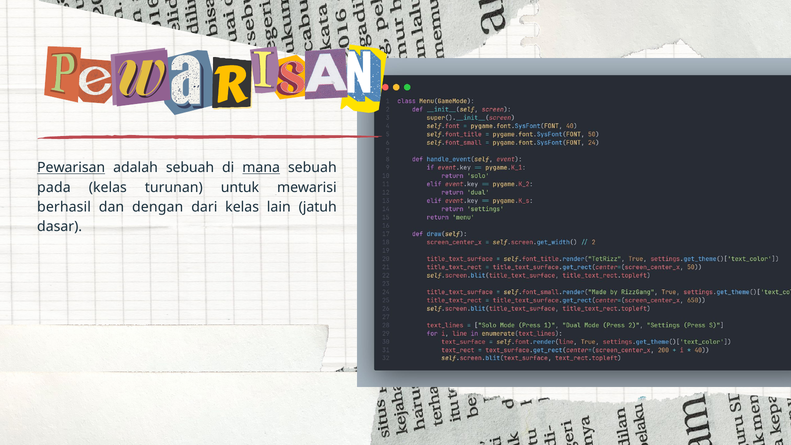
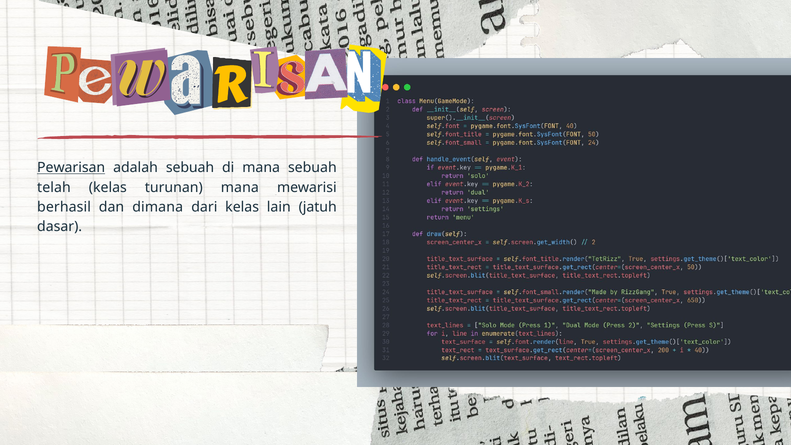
mana at (261, 168) underline: present -> none
pada: pada -> telah
turunan untuk: untuk -> mana
dengan: dengan -> dimana
